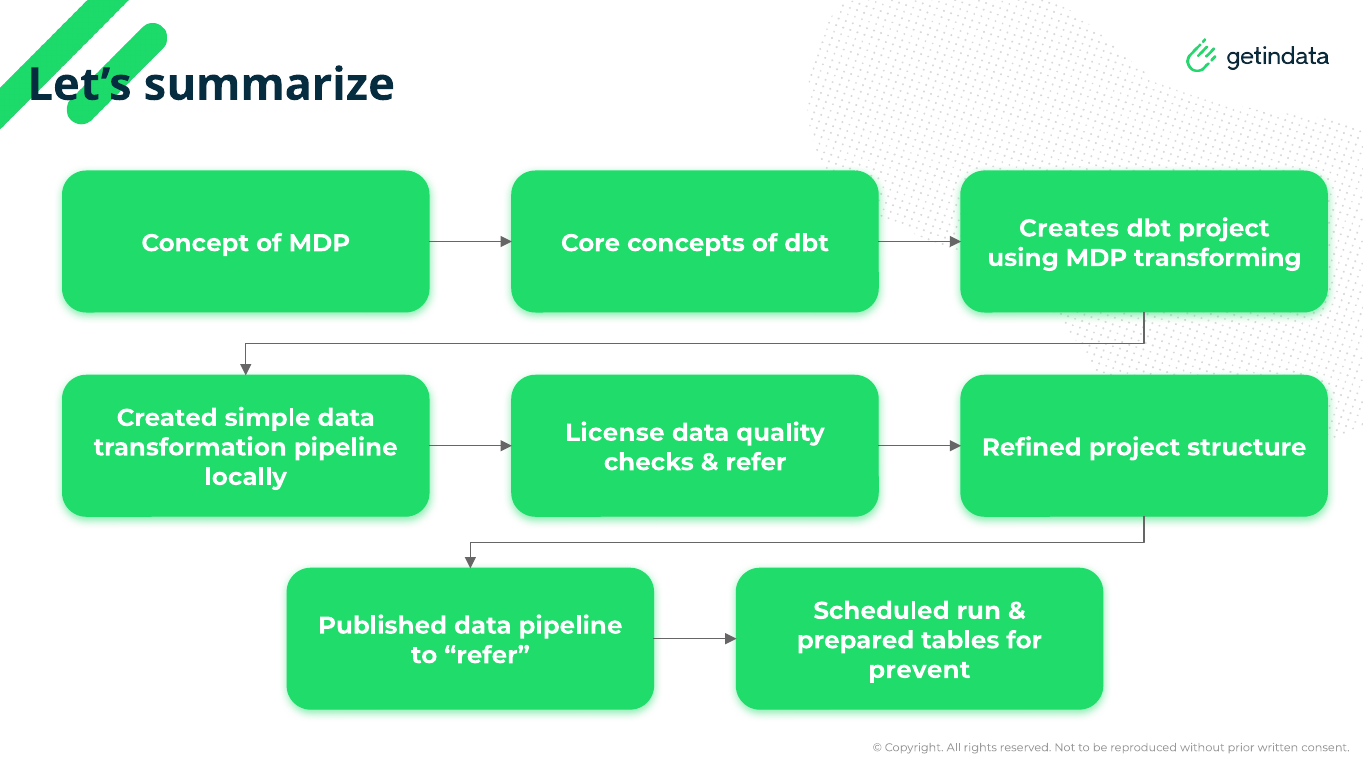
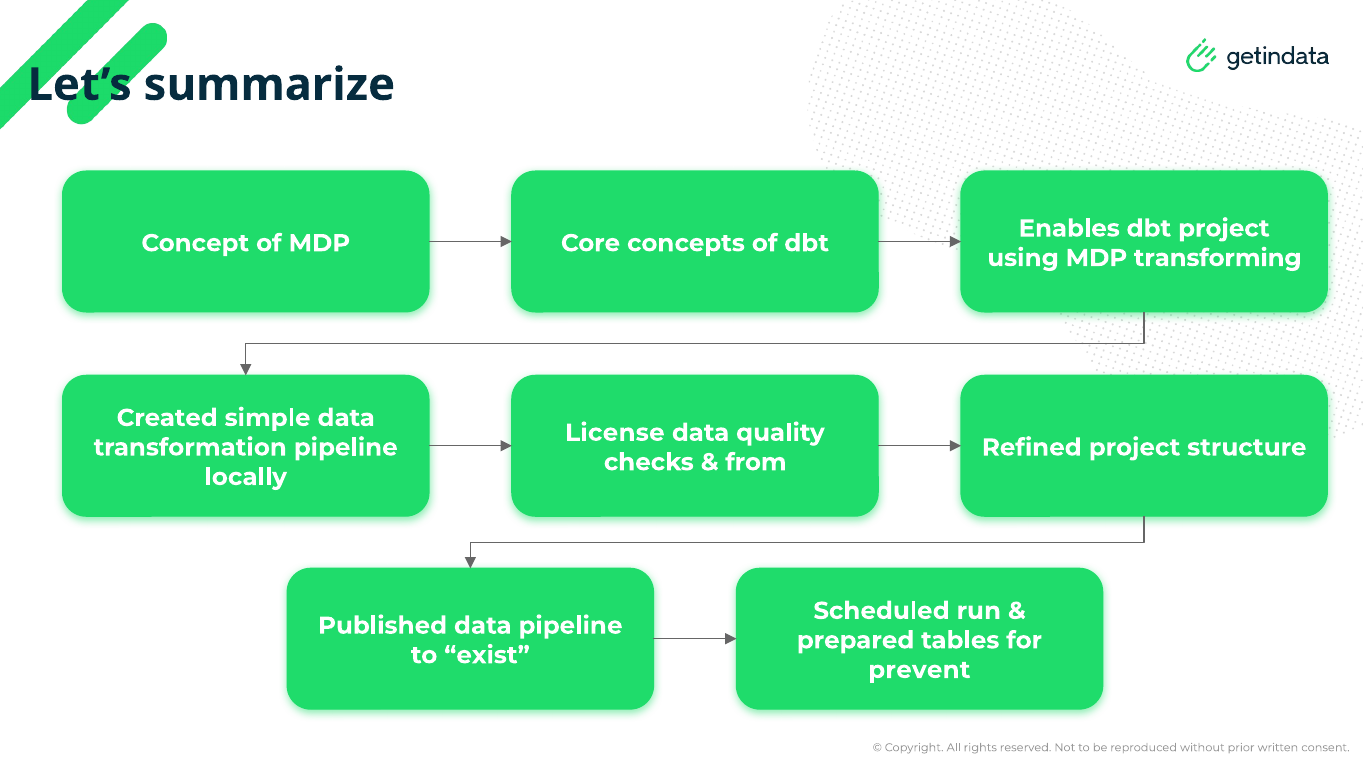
Creates: Creates -> Enables
refer at (756, 463): refer -> from
to refer: refer -> exist
